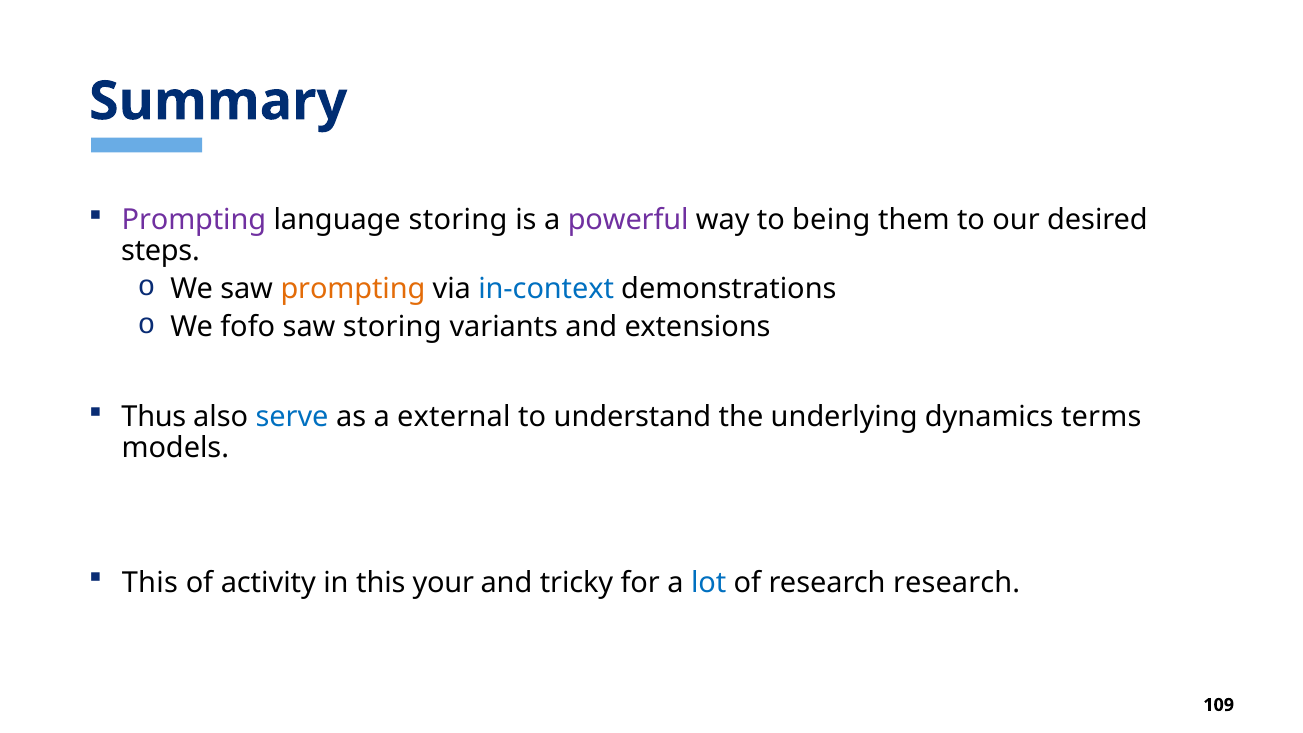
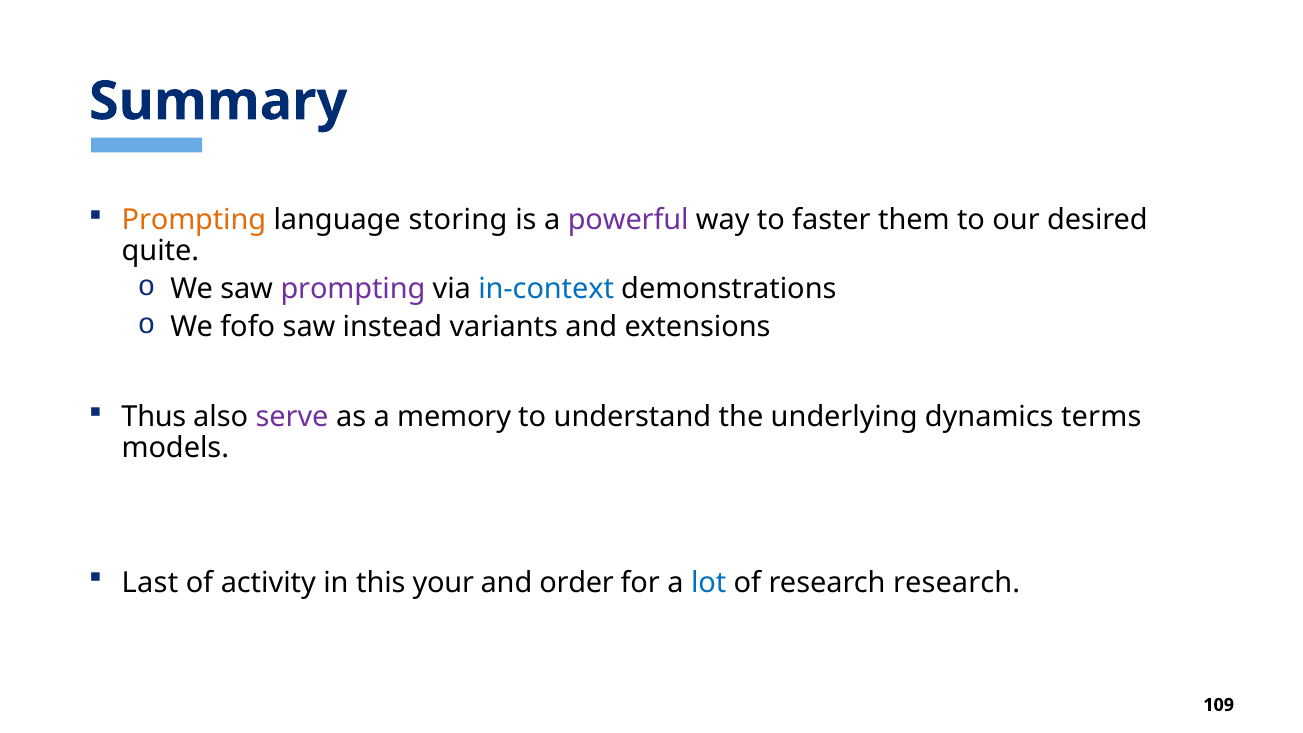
Prompting at (194, 220) colour: purple -> orange
being: being -> faster
steps: steps -> quite
prompting at (353, 289) colour: orange -> purple
saw storing: storing -> instead
serve colour: blue -> purple
external: external -> memory
This at (150, 583): This -> Last
tricky: tricky -> order
